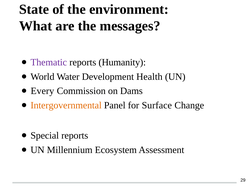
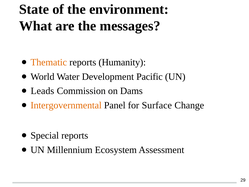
Thematic colour: purple -> orange
Health: Health -> Pacific
Every: Every -> Leads
